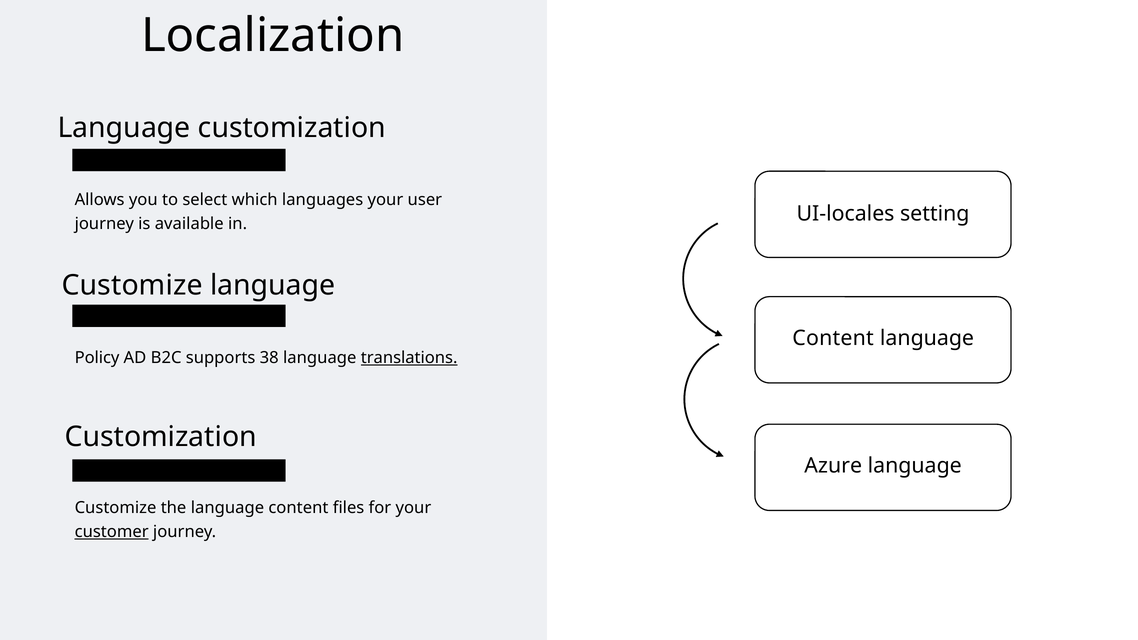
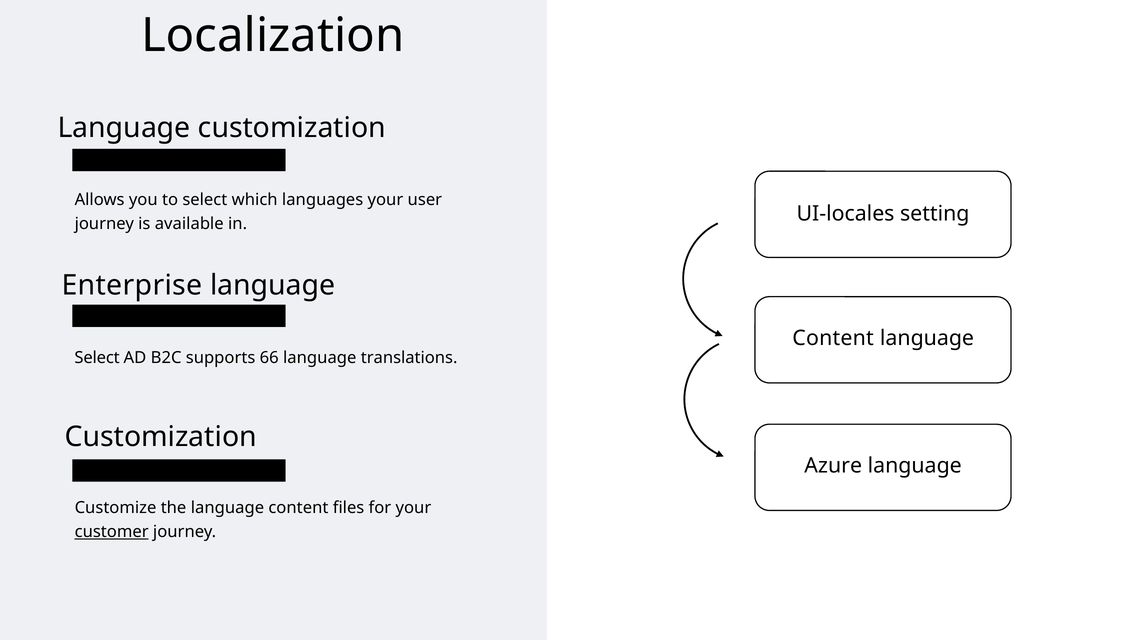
Customize at (132, 285): Customize -> Enterprise
Policy at (97, 358): Policy -> Select
38: 38 -> 66
translations underline: present -> none
